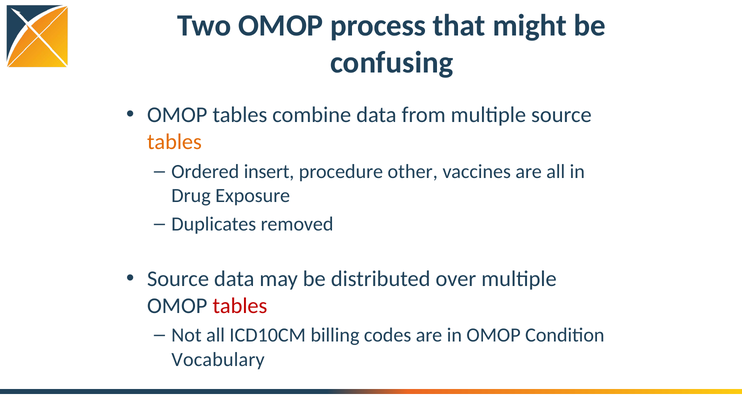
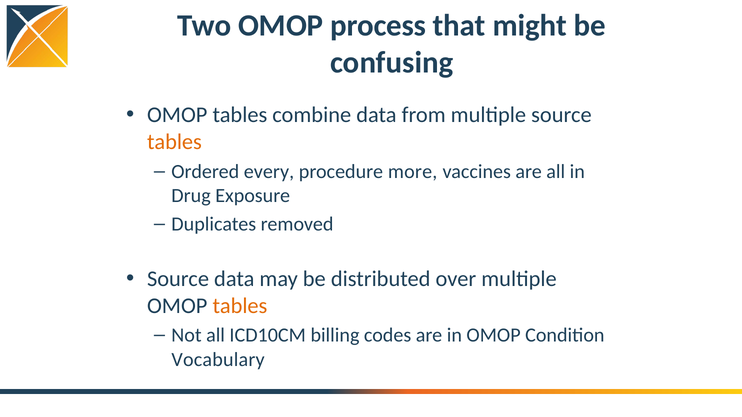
insert: insert -> every
other: other -> more
tables at (240, 306) colour: red -> orange
